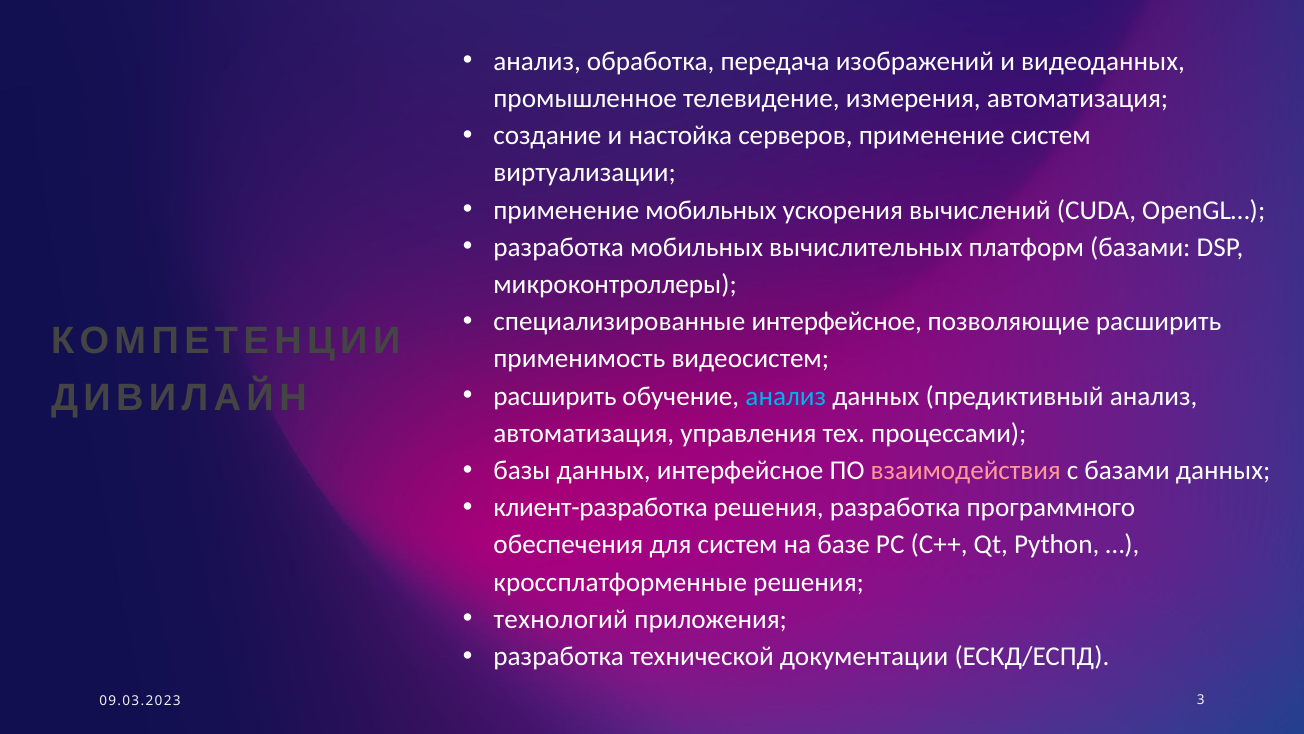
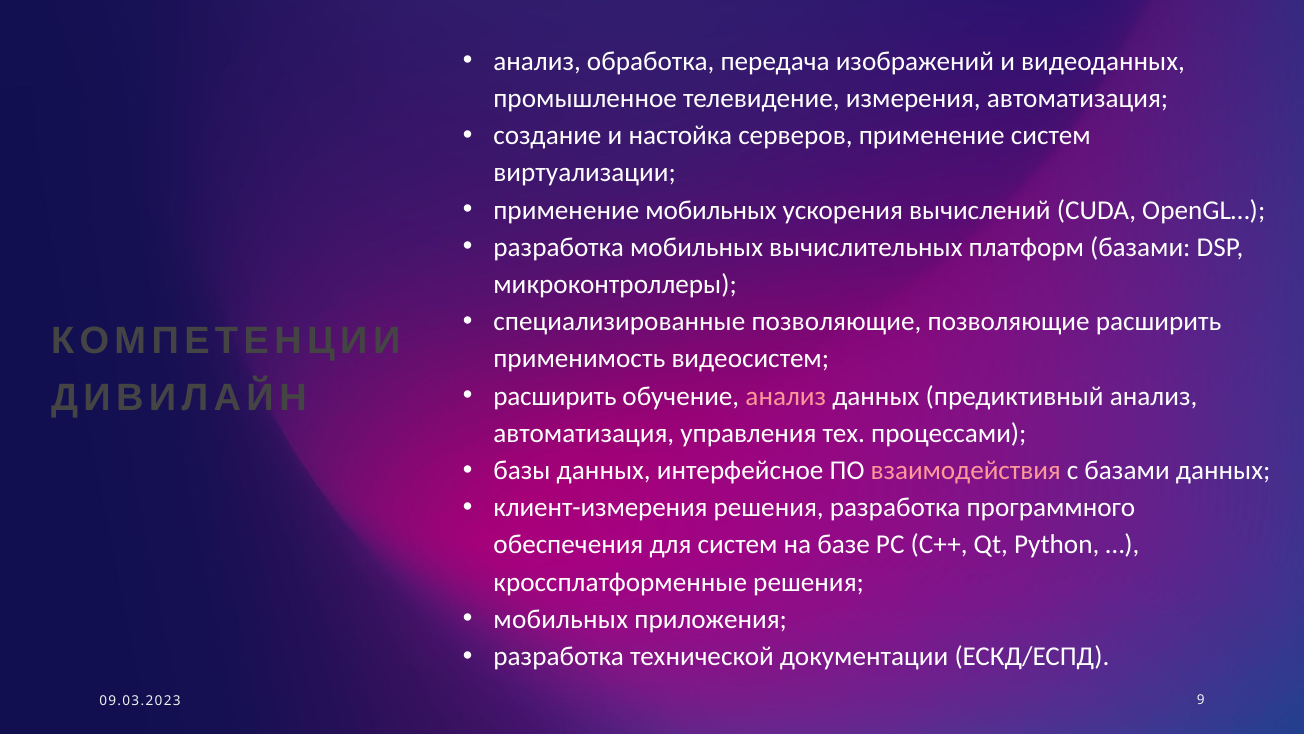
специализированные интерфейсное: интерфейсное -> позволяющие
анализ at (786, 396) colour: light blue -> pink
клиент-разработка: клиент-разработка -> клиент-измерения
технологий at (561, 619): технологий -> мобильных
3: 3 -> 9
